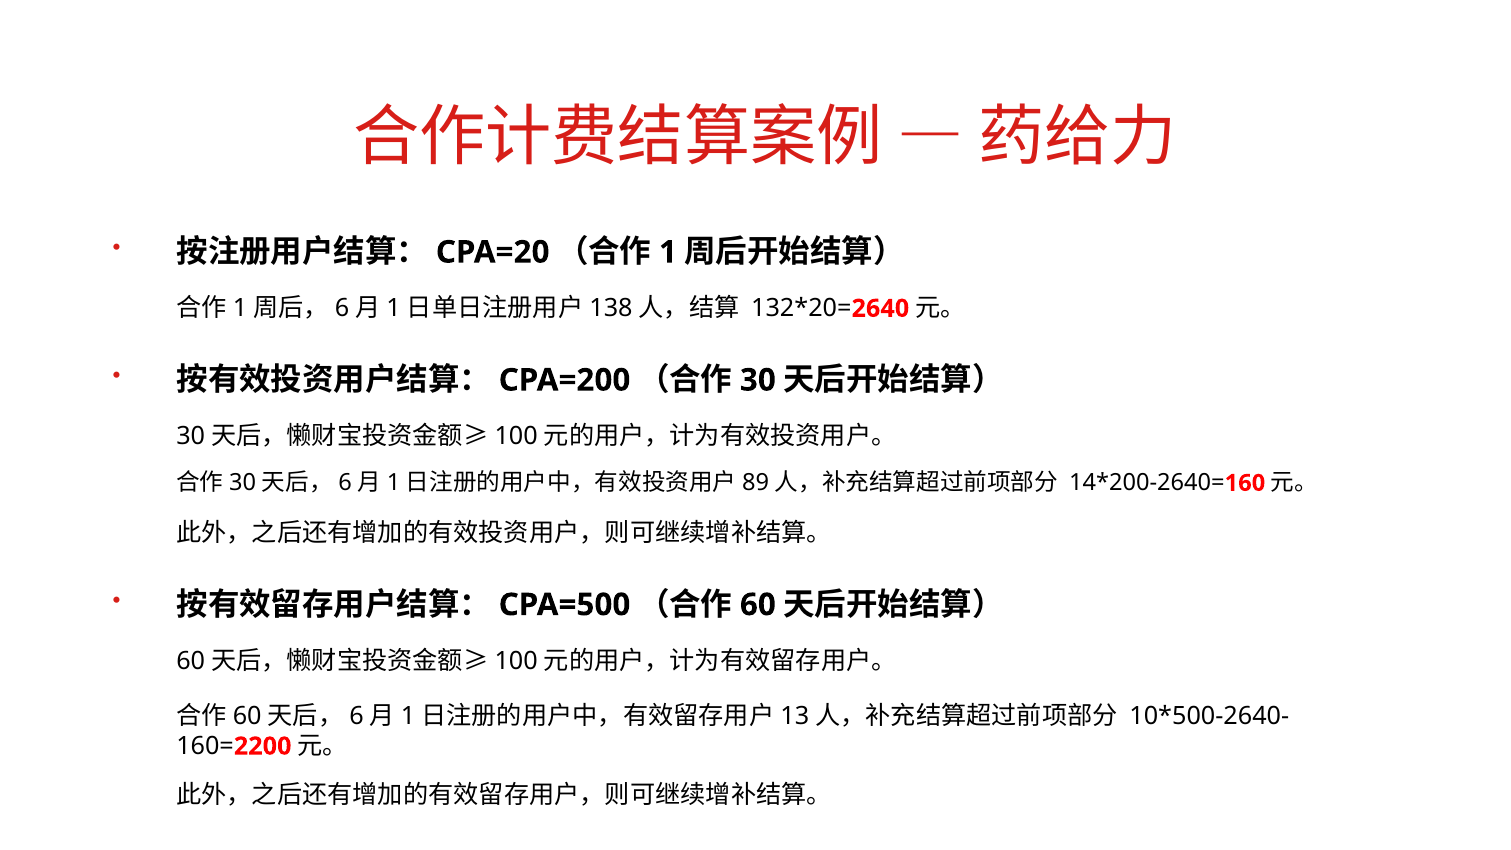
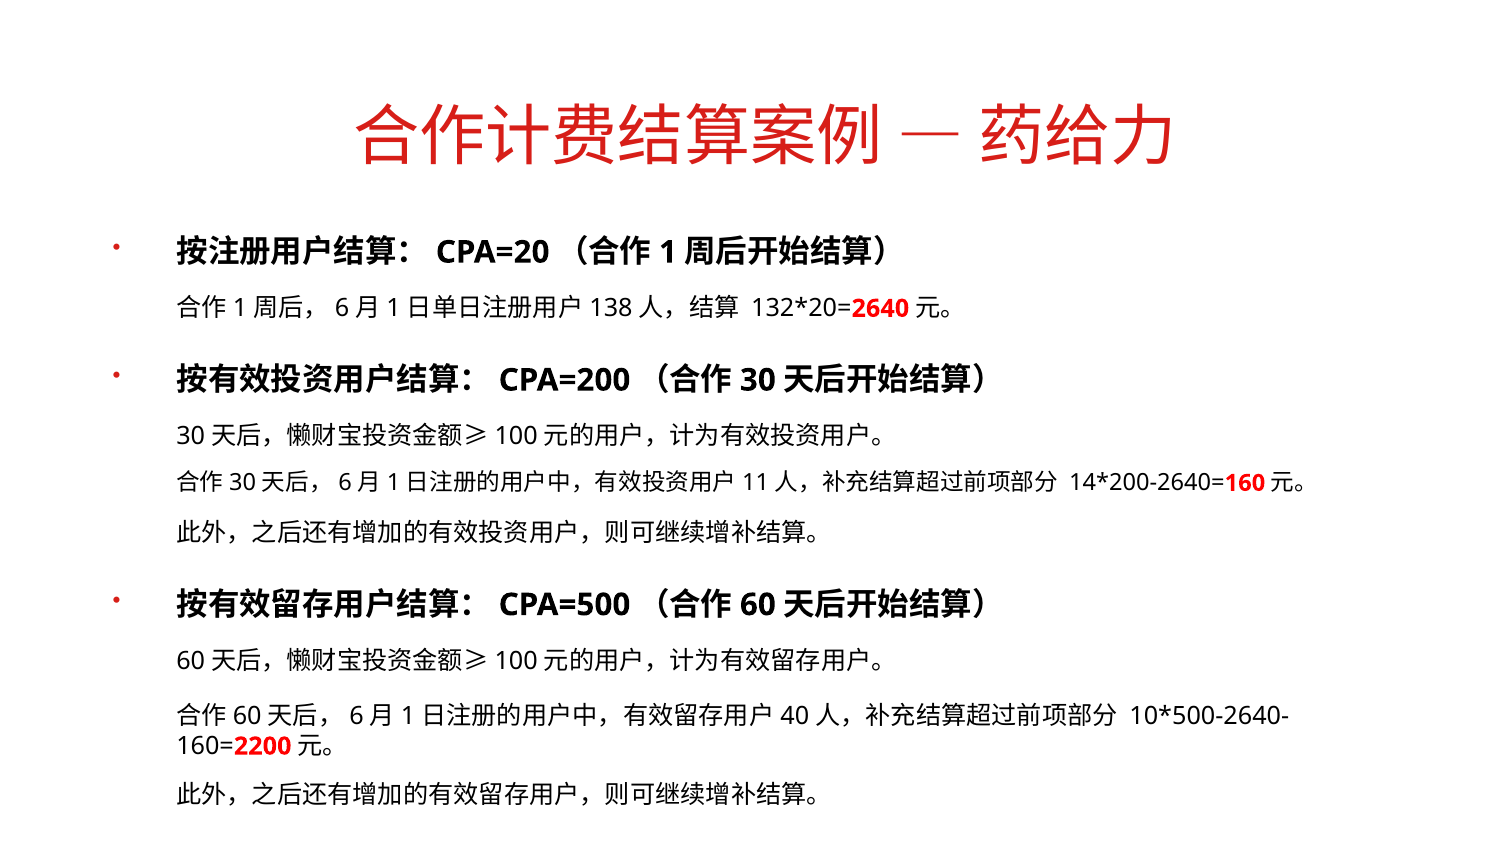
89: 89 -> 11
13: 13 -> 40
